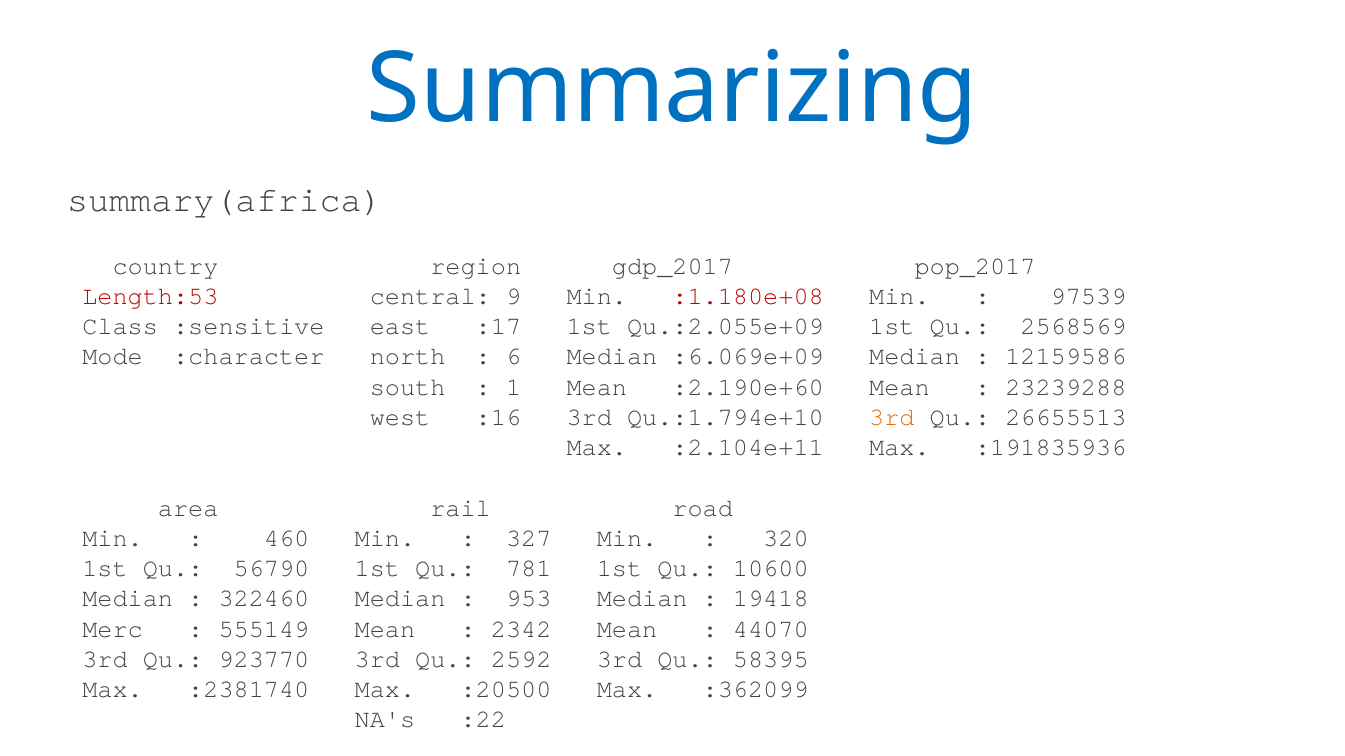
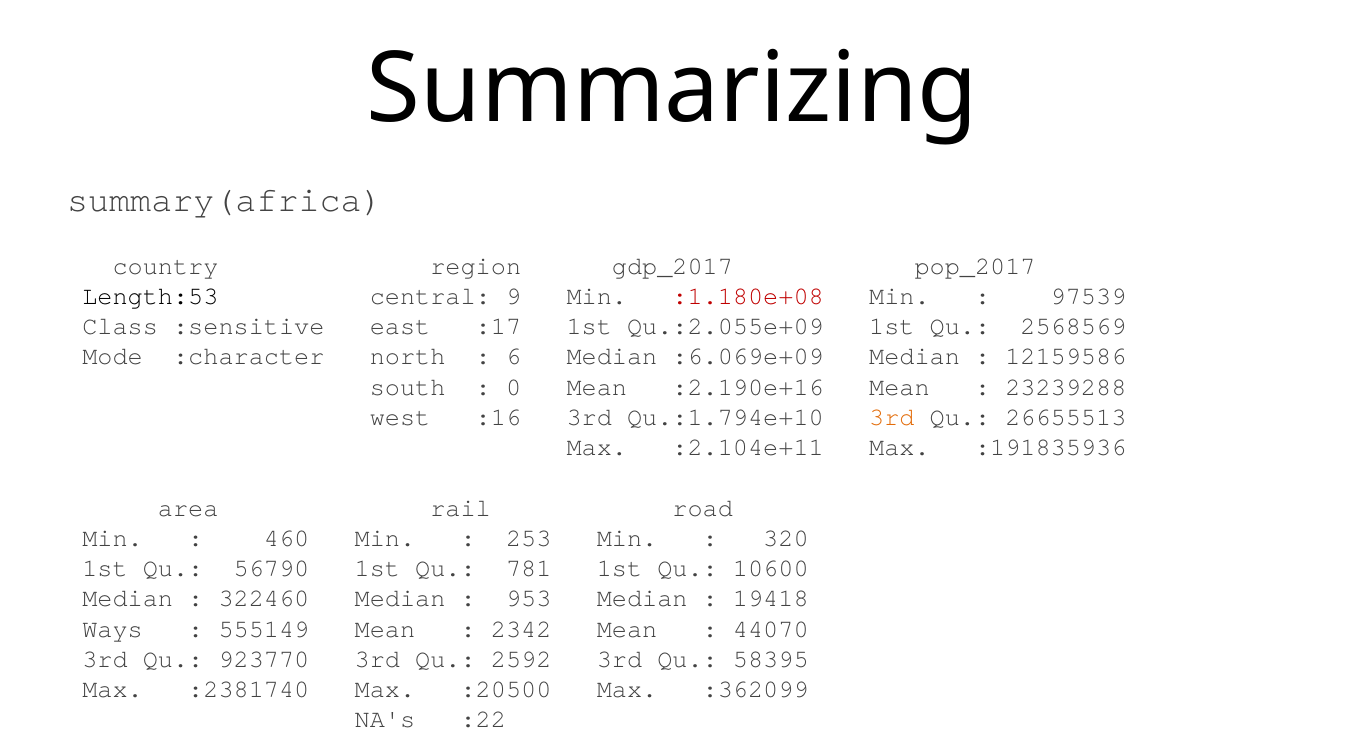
Summarizing colour: blue -> black
Length:53 colour: red -> black
1: 1 -> 0
:2.190e+60: :2.190e+60 -> :2.190e+16
327: 327 -> 253
Merc: Merc -> Ways
